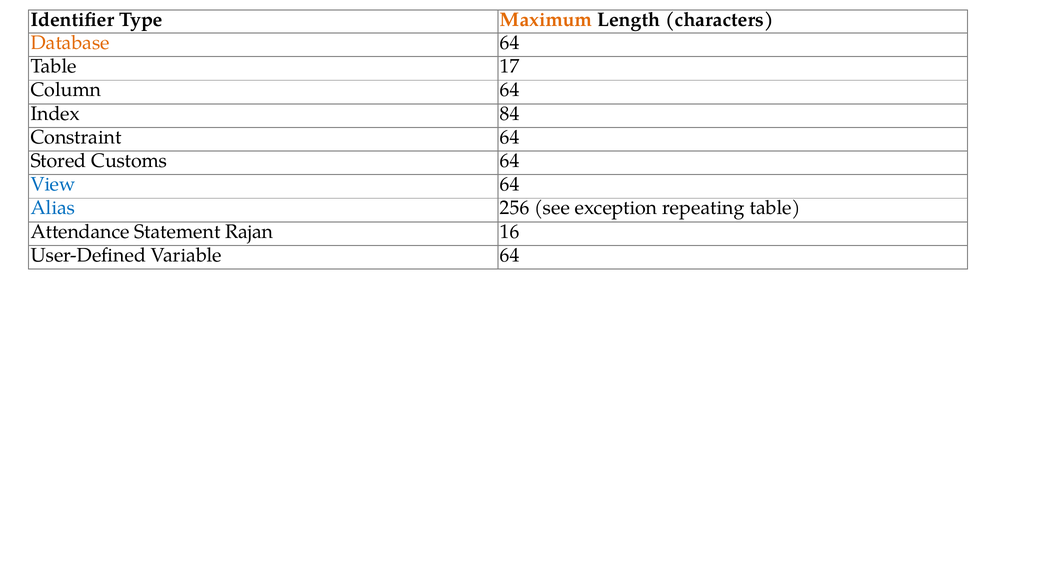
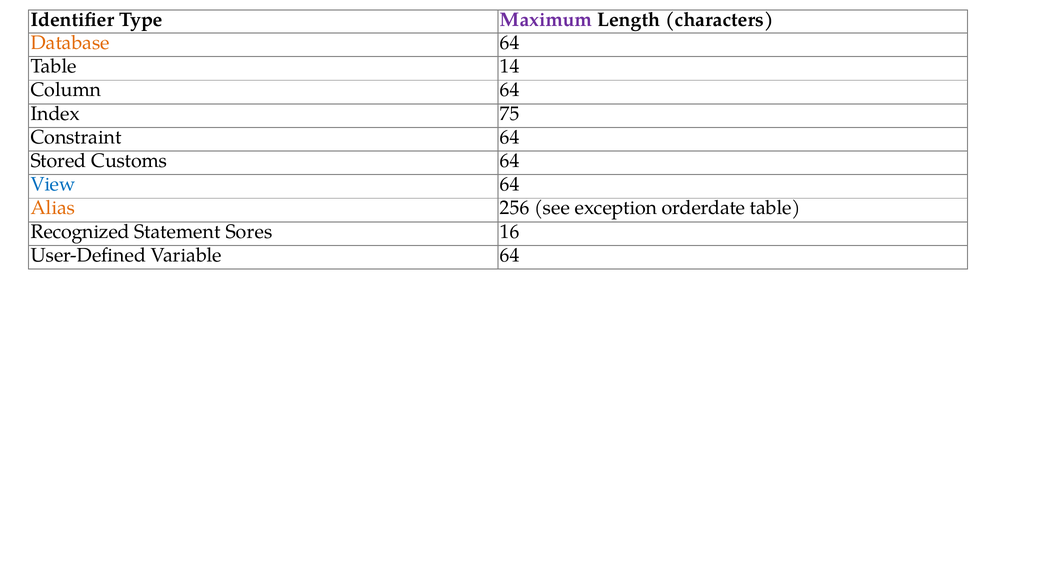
Maximum colour: orange -> purple
17: 17 -> 14
84: 84 -> 75
Alias colour: blue -> orange
repeating: repeating -> orderdate
Attendance: Attendance -> Recognized
Rajan: Rajan -> Sores
